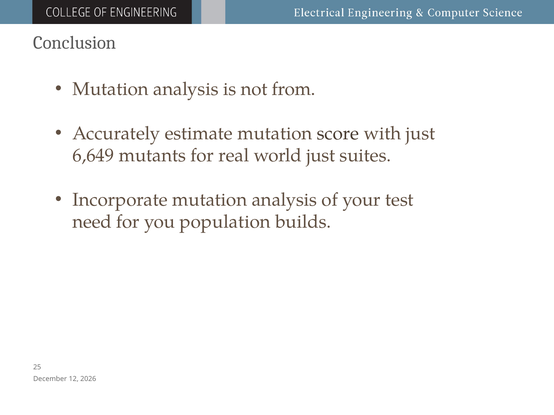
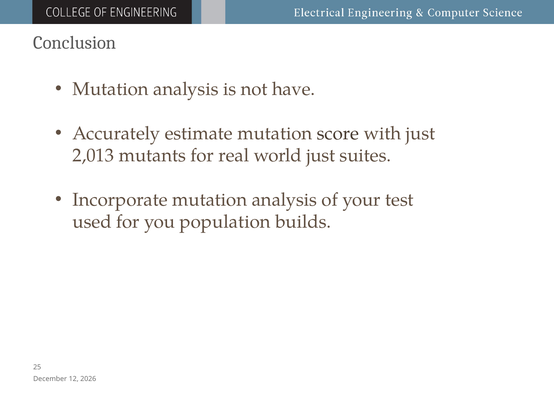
from: from -> have
6,649: 6,649 -> 2,013
need: need -> used
